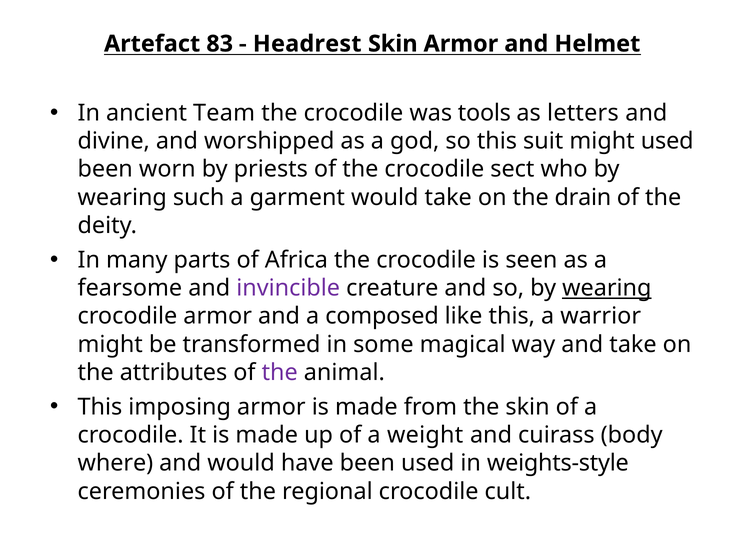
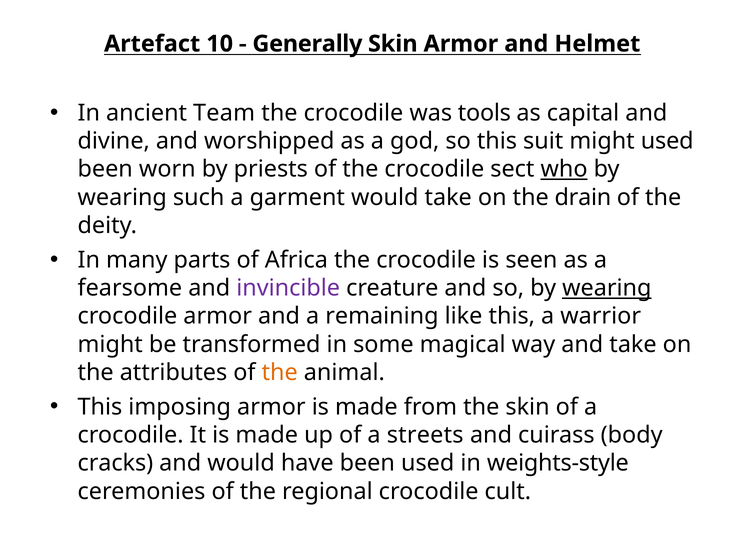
83: 83 -> 10
Headrest: Headrest -> Generally
letters: letters -> capital
who underline: none -> present
composed: composed -> remaining
the at (280, 372) colour: purple -> orange
weight: weight -> streets
where: where -> cracks
